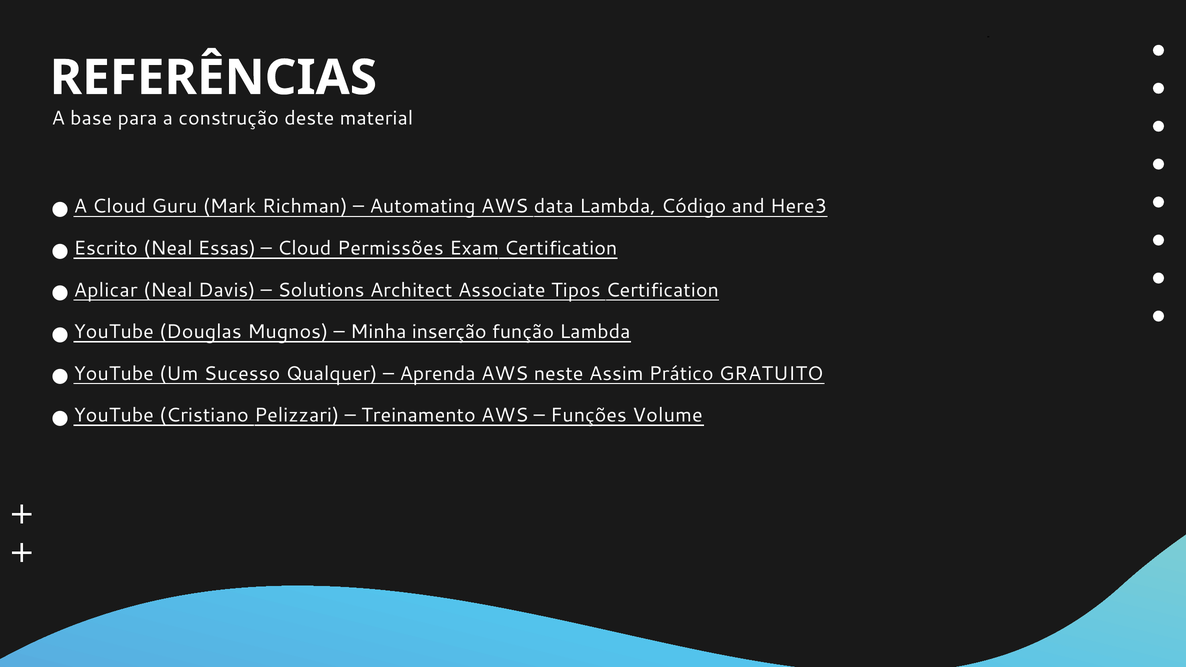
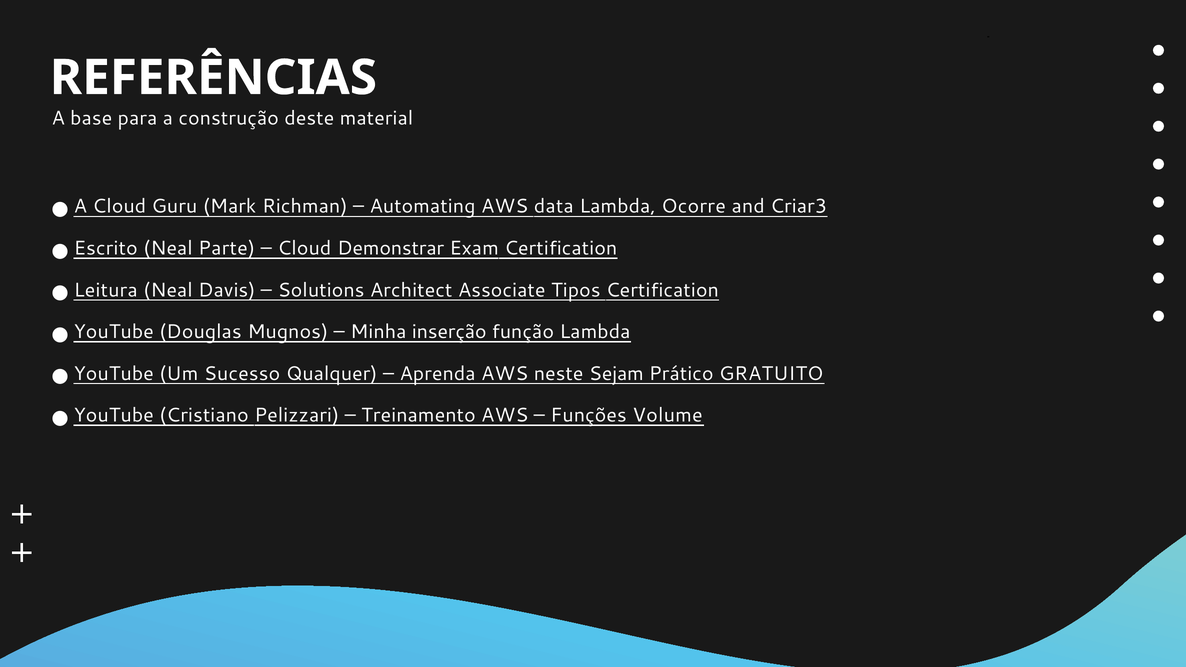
Código: Código -> Ocorre
Here3: Here3 -> Criar3
Essas: Essas -> Parte
Permissões: Permissões -> Demonstrar
Aplicar: Aplicar -> Leitura
Assim: Assim -> Sejam
